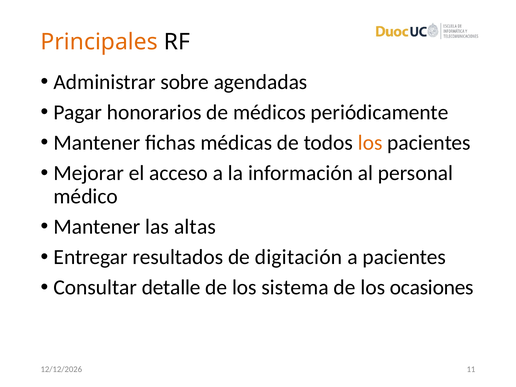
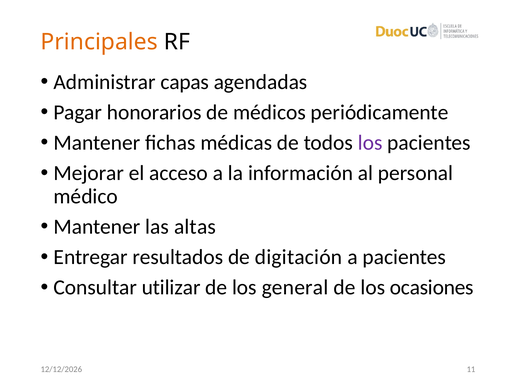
sobre: sobre -> capas
los at (370, 143) colour: orange -> purple
detalle: detalle -> utilizar
sistema: sistema -> general
